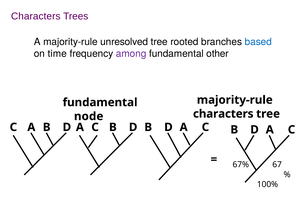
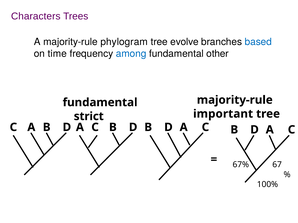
unresolved: unresolved -> phylogram
rooted: rooted -> evolve
among colour: purple -> blue
characters at (223, 114): characters -> important
node: node -> strict
